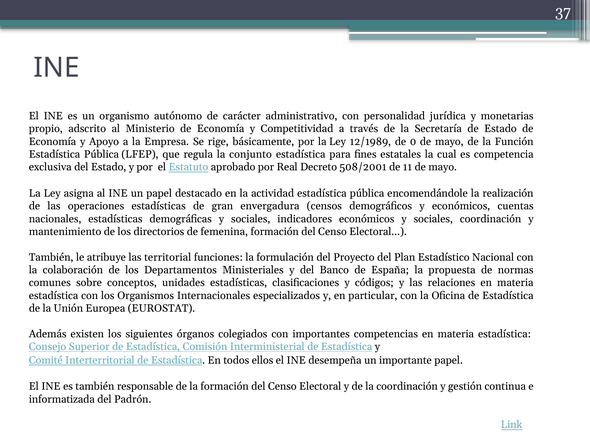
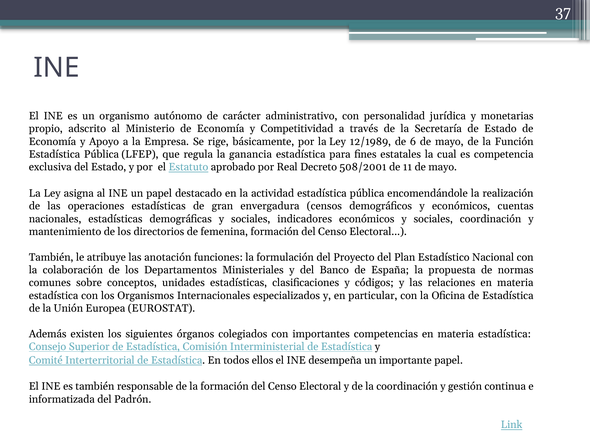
0: 0 -> 6
conjunto: conjunto -> ganancia
territorial: territorial -> anotación
